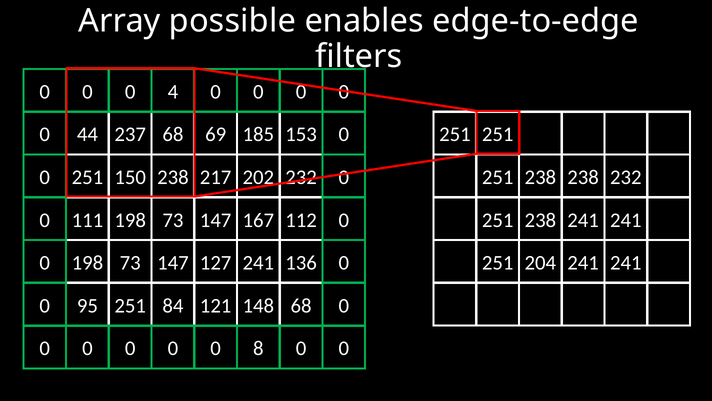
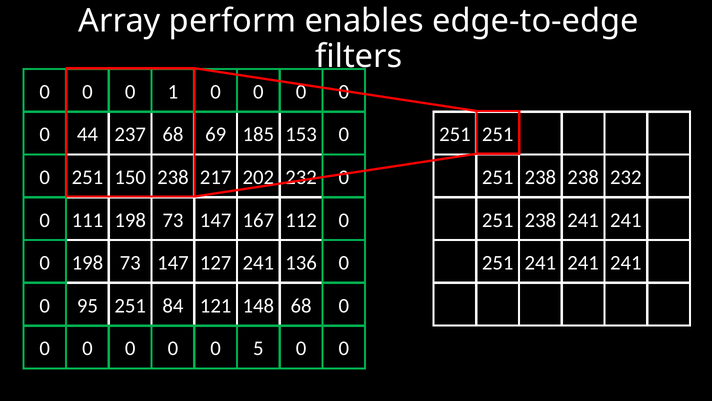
possible: possible -> perform
4: 4 -> 1
251 204: 204 -> 241
8: 8 -> 5
